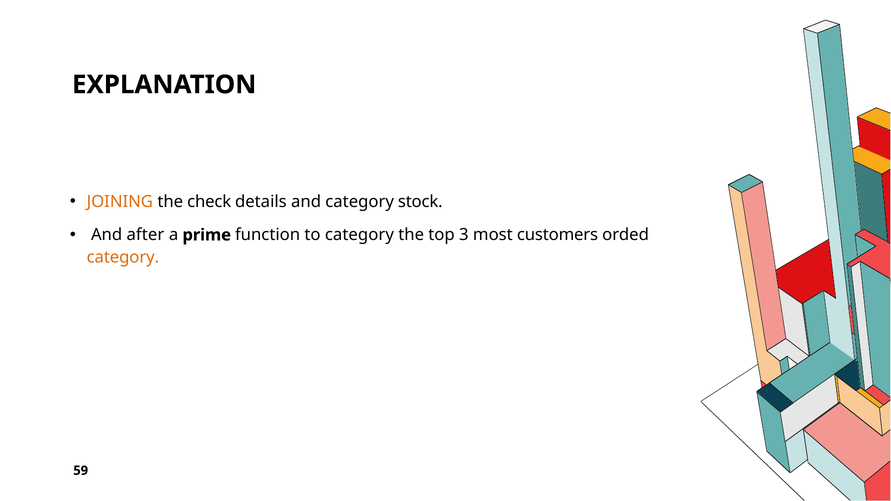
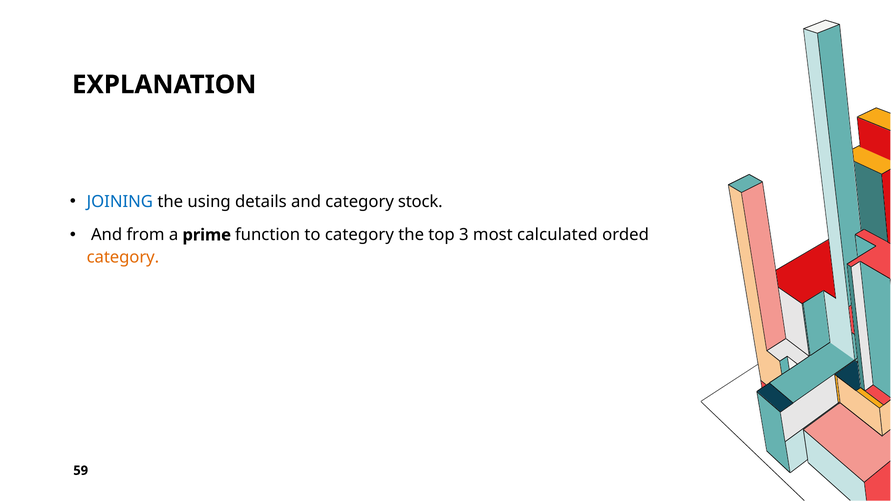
JOINING colour: orange -> blue
check: check -> using
after: after -> from
customers: customers -> calculated
